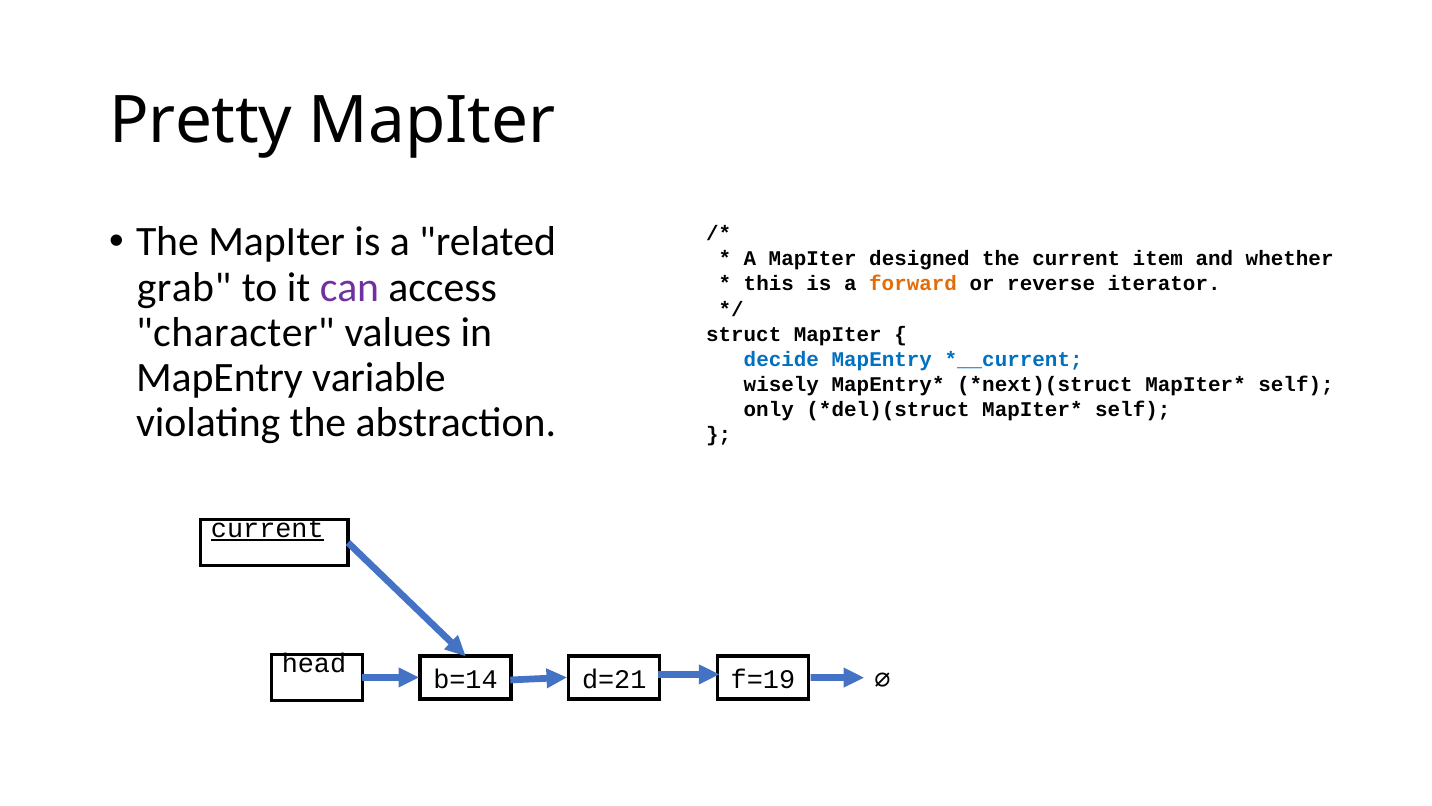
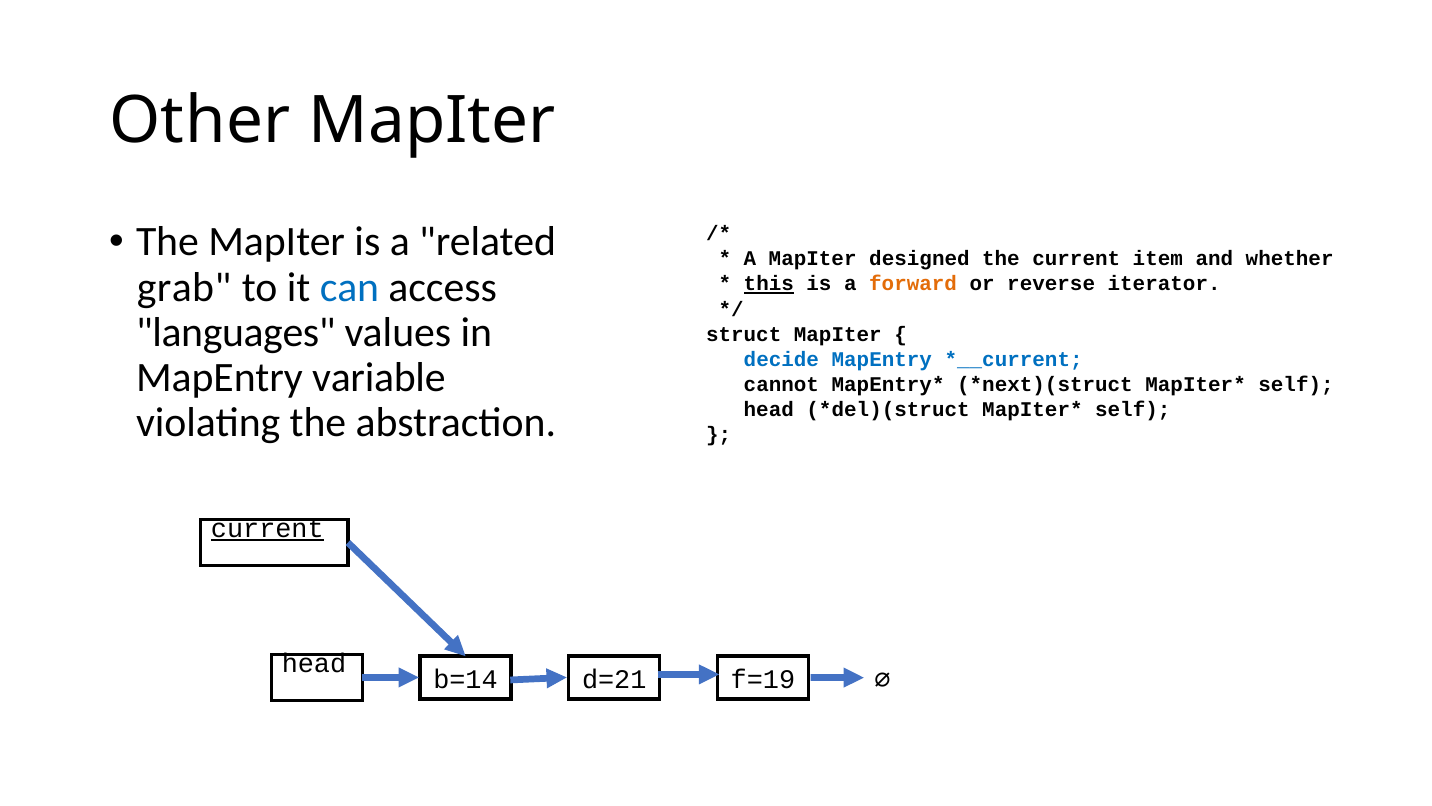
Pretty: Pretty -> Other
can colour: purple -> blue
this underline: none -> present
character: character -> languages
wisely: wisely -> cannot
only at (769, 409): only -> head
